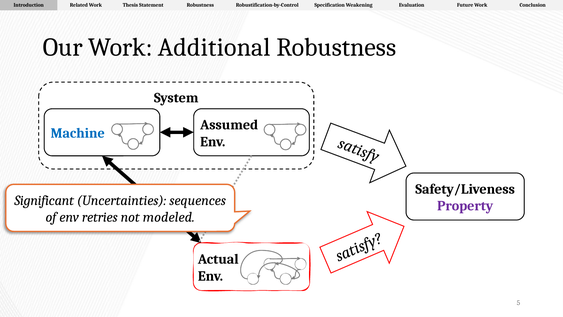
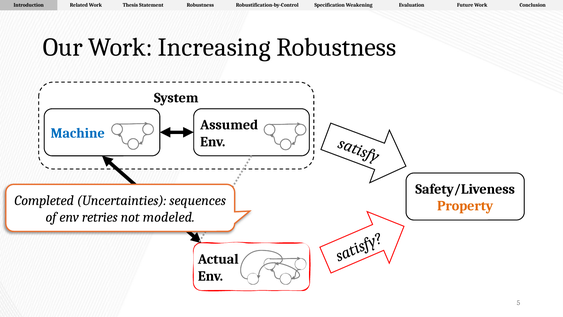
Additional: Additional -> Increasing
Significant: Significant -> Completed
Property colour: purple -> orange
